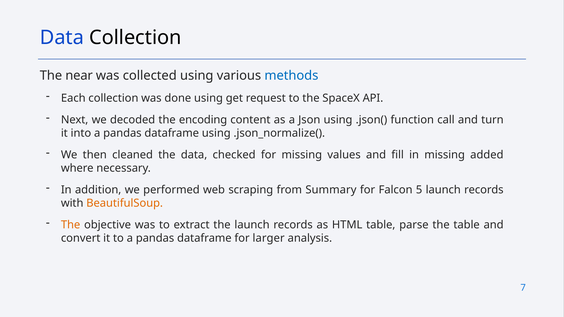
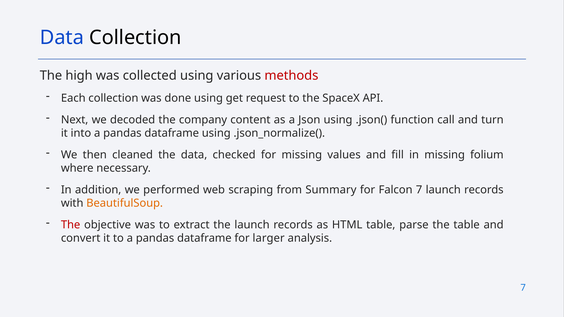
near: near -> high
methods colour: blue -> red
encoding: encoding -> company
added: added -> folium
Falcon 5: 5 -> 7
The at (71, 225) colour: orange -> red
